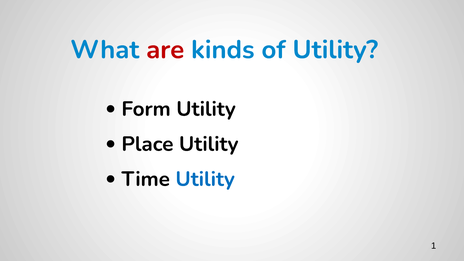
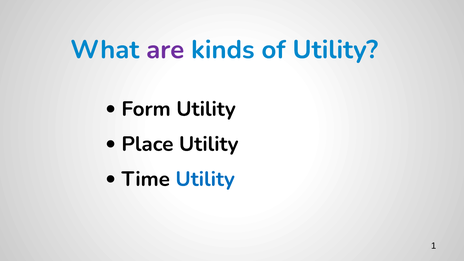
are colour: red -> purple
